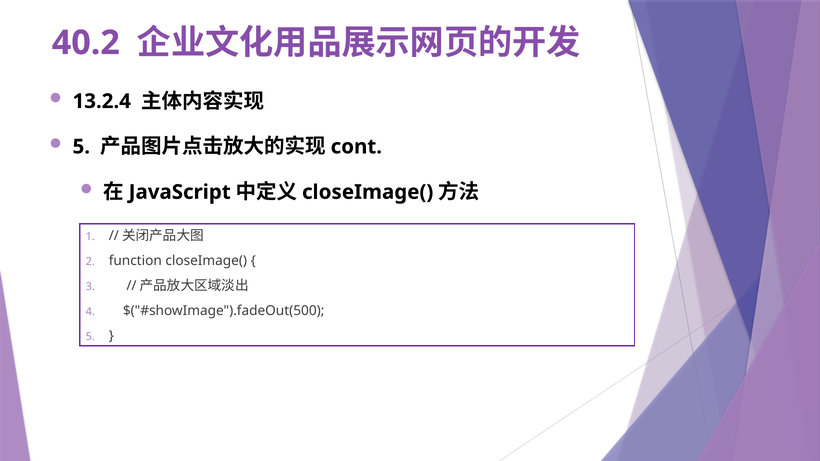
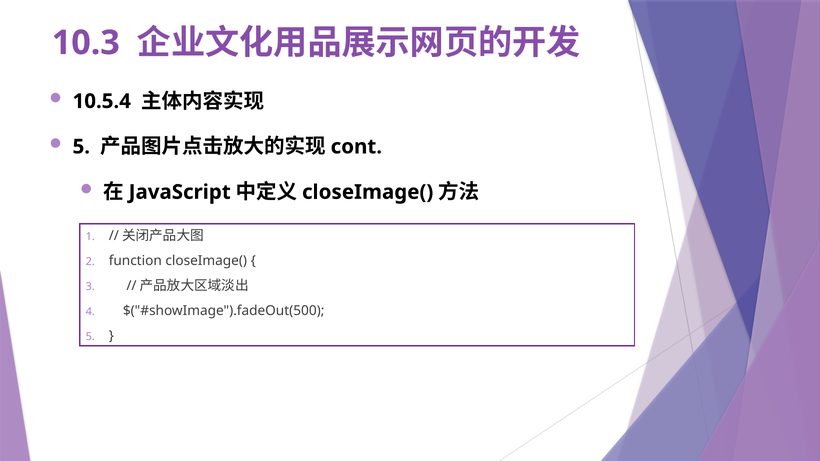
40.2: 40.2 -> 10.3
13.2.4: 13.2.4 -> 10.5.4
